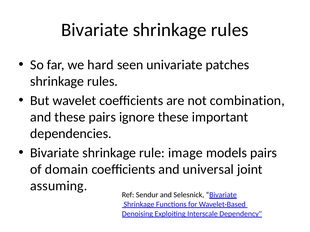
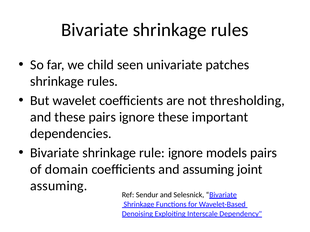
hard: hard -> child
combination: combination -> thresholding
rule image: image -> ignore
and universal: universal -> assuming
